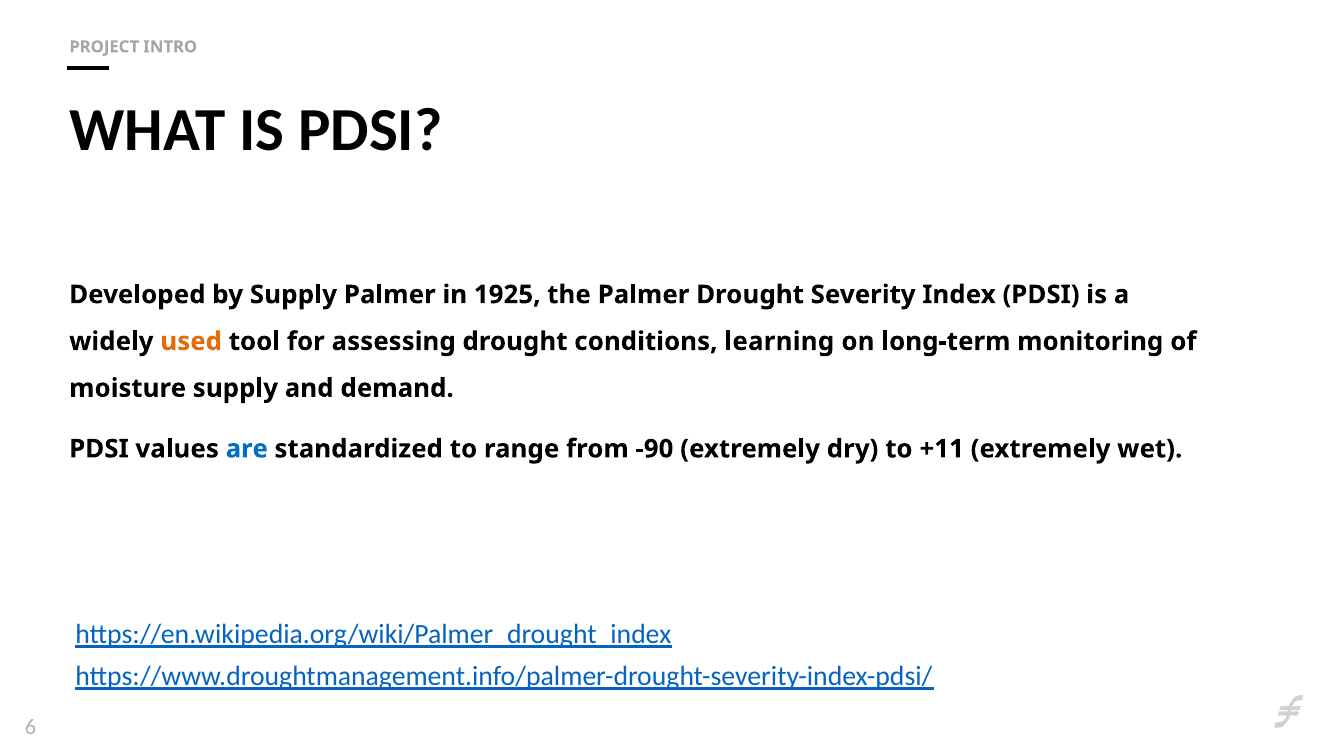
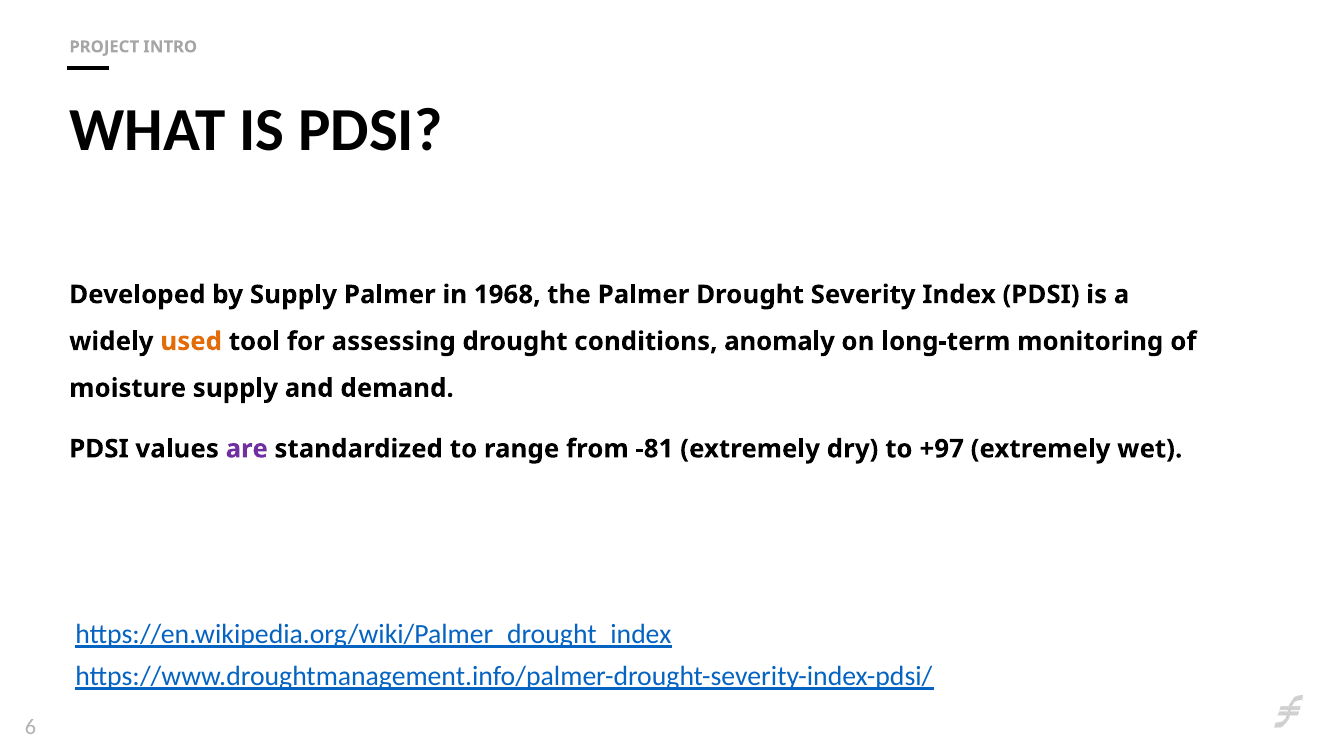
1925: 1925 -> 1968
learning: learning -> anomaly
are colour: blue -> purple
-90: -90 -> -81
+11: +11 -> +97
